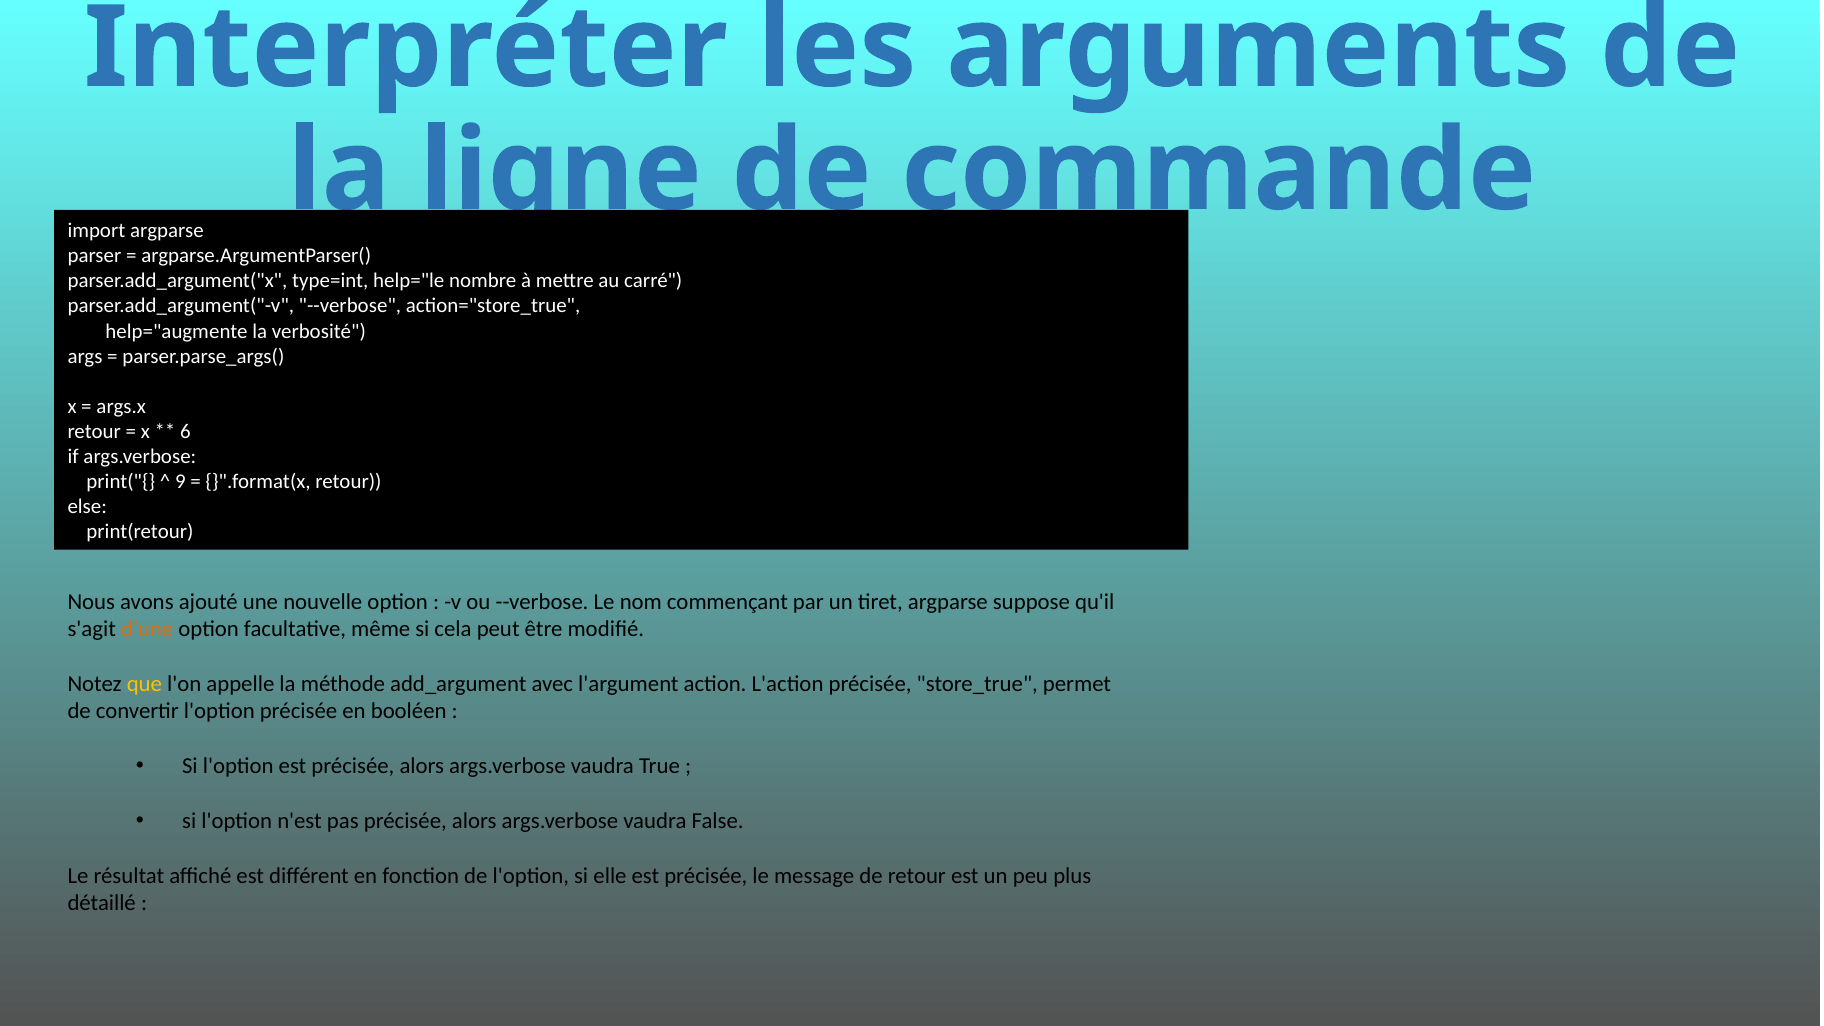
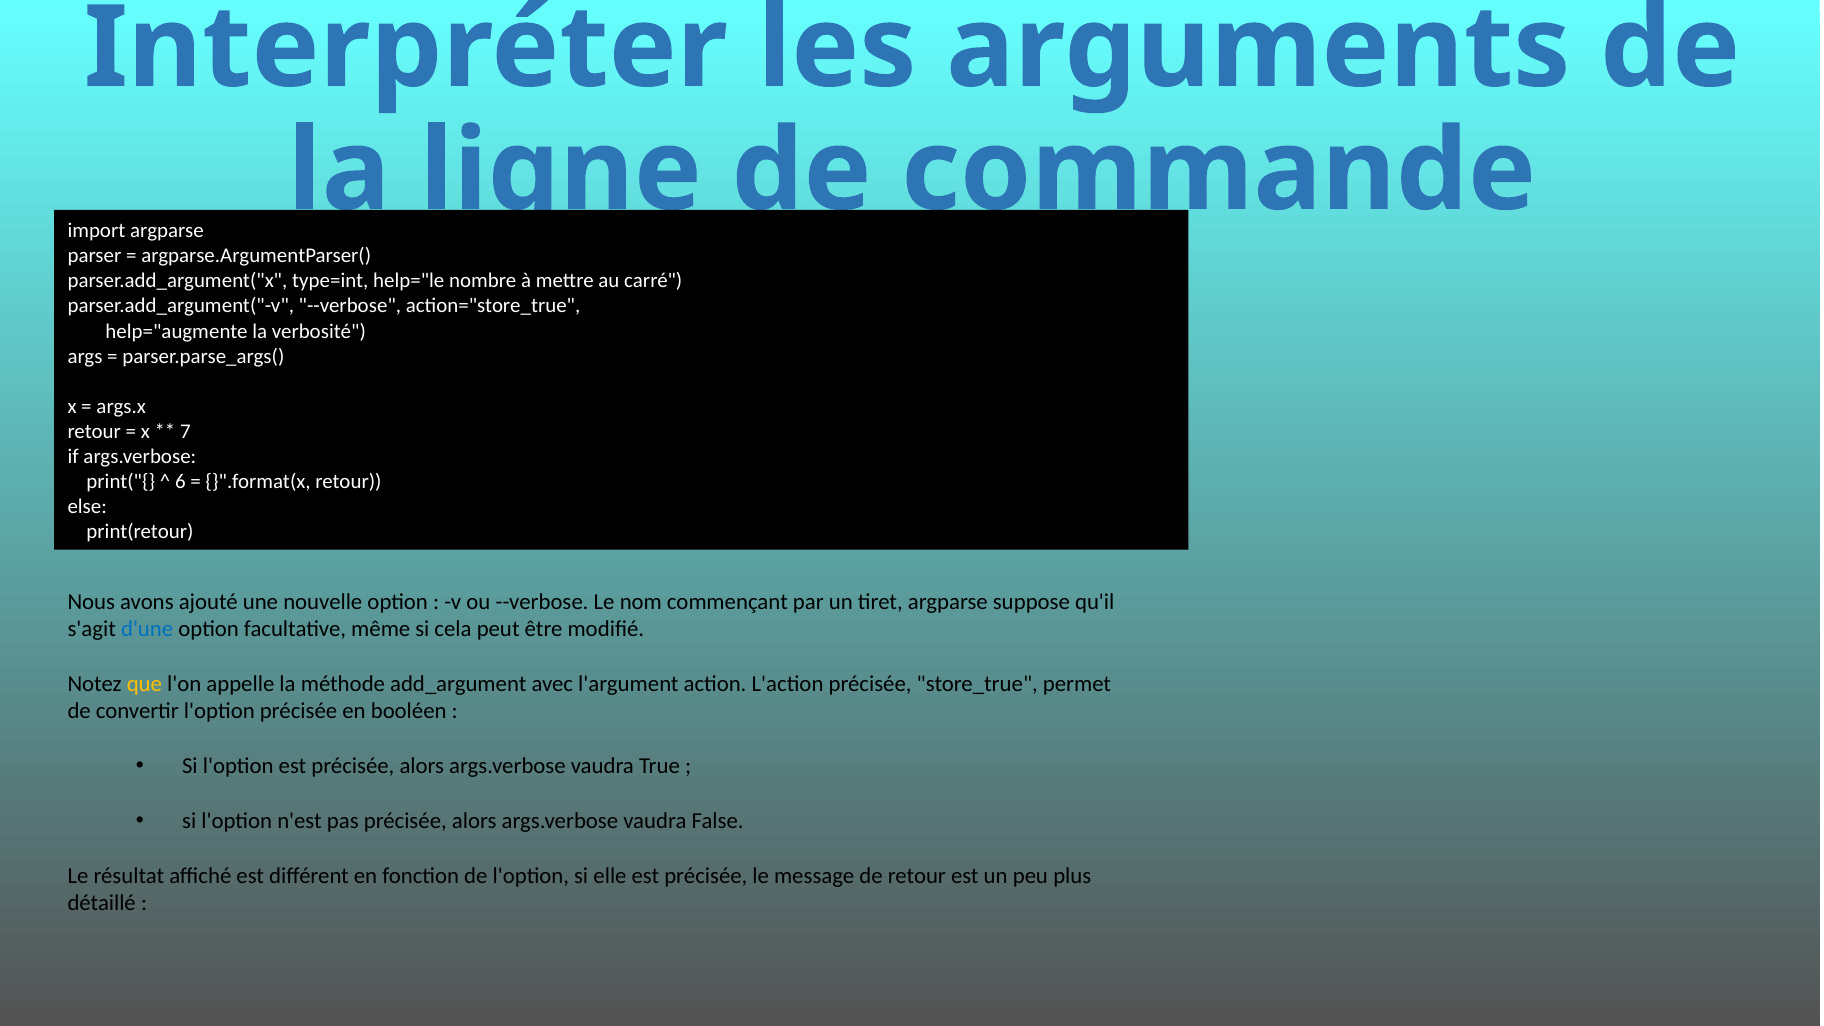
6: 6 -> 7
9: 9 -> 6
d'une colour: orange -> blue
